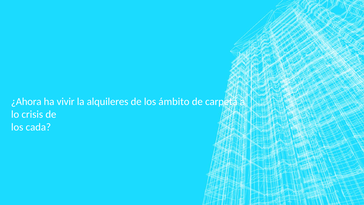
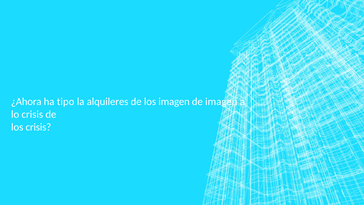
vivir: vivir -> tipo
los ámbito: ámbito -> imagen
de carpeta: carpeta -> imagen
los cada: cada -> crisis
